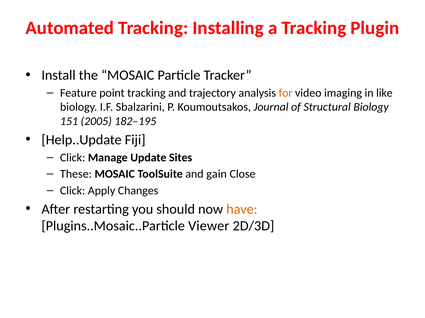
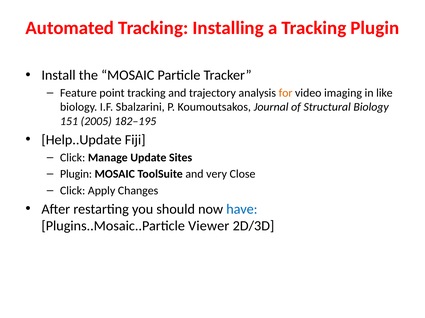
These at (76, 174): These -> Plugin
gain: gain -> very
have colour: orange -> blue
